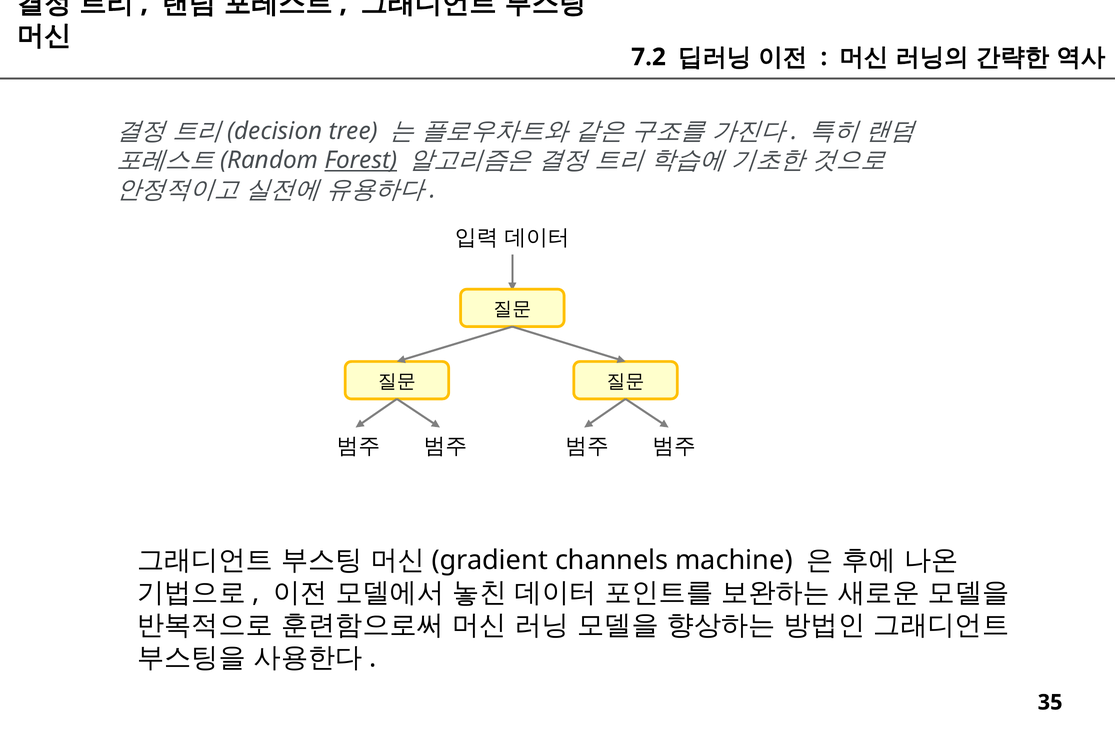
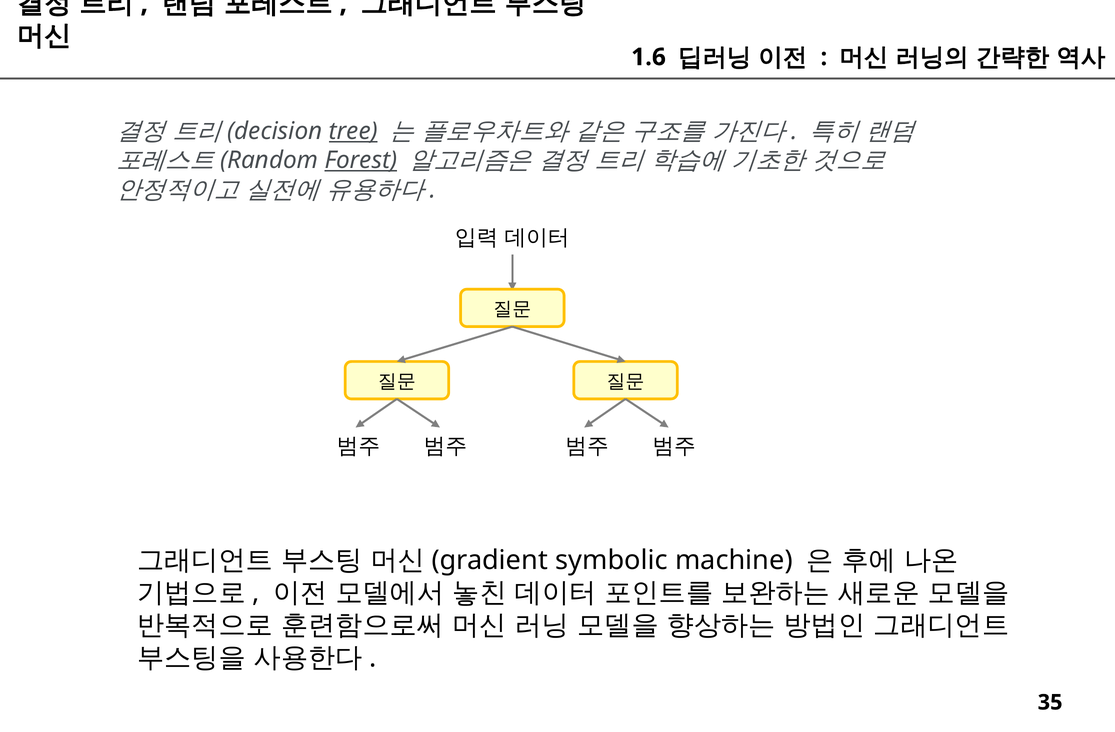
7.2: 7.2 -> 1.6
tree underline: none -> present
channels: channels -> symbolic
